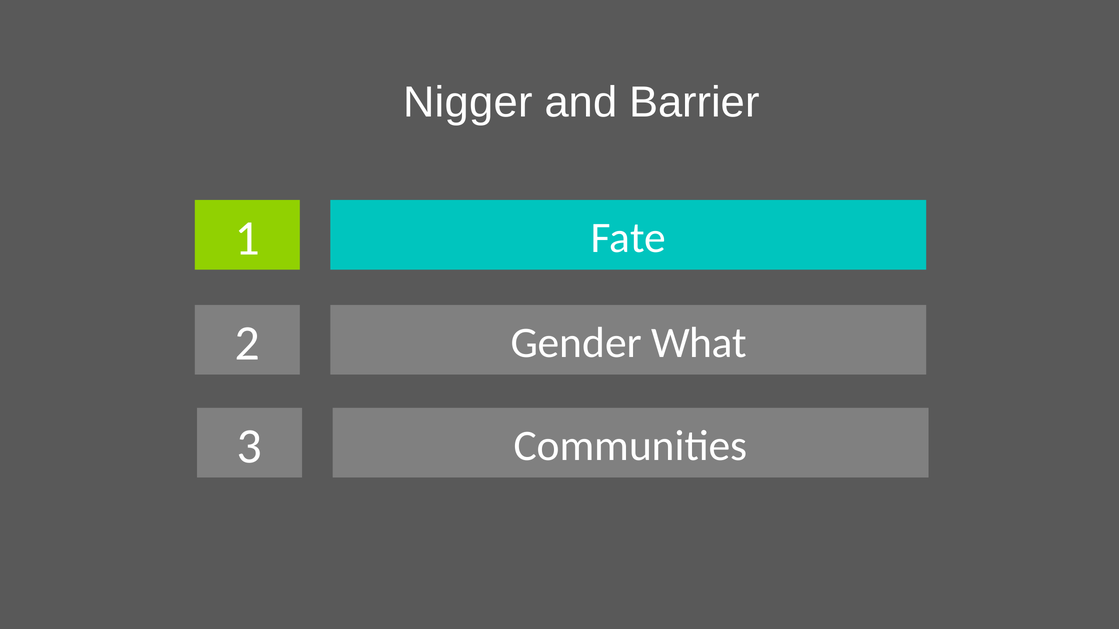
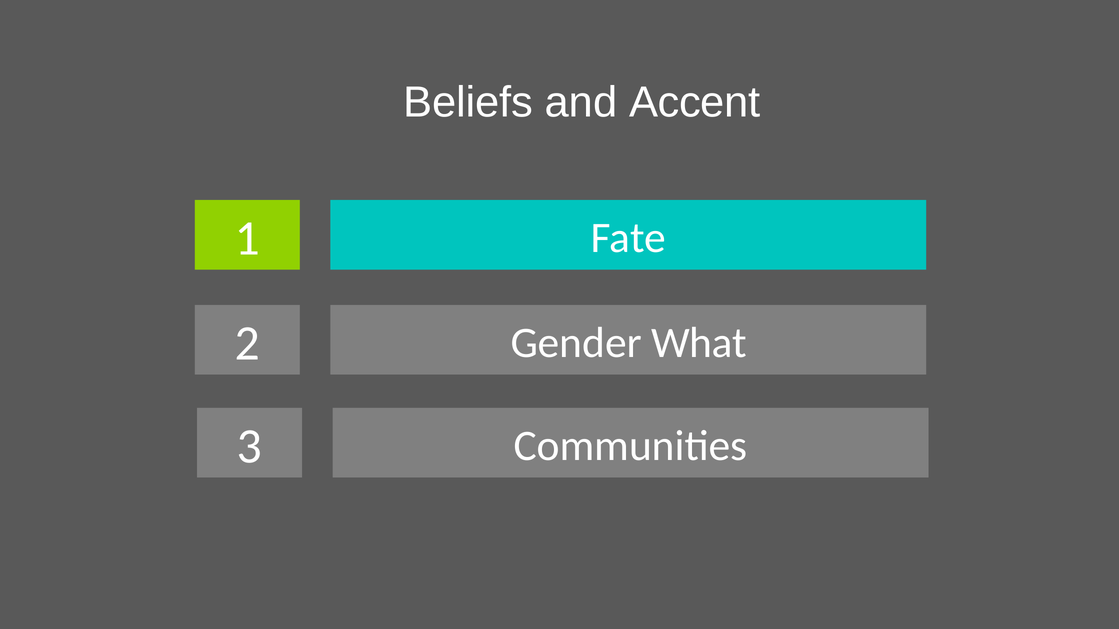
Nigger: Nigger -> Beliefs
Barrier: Barrier -> Accent
